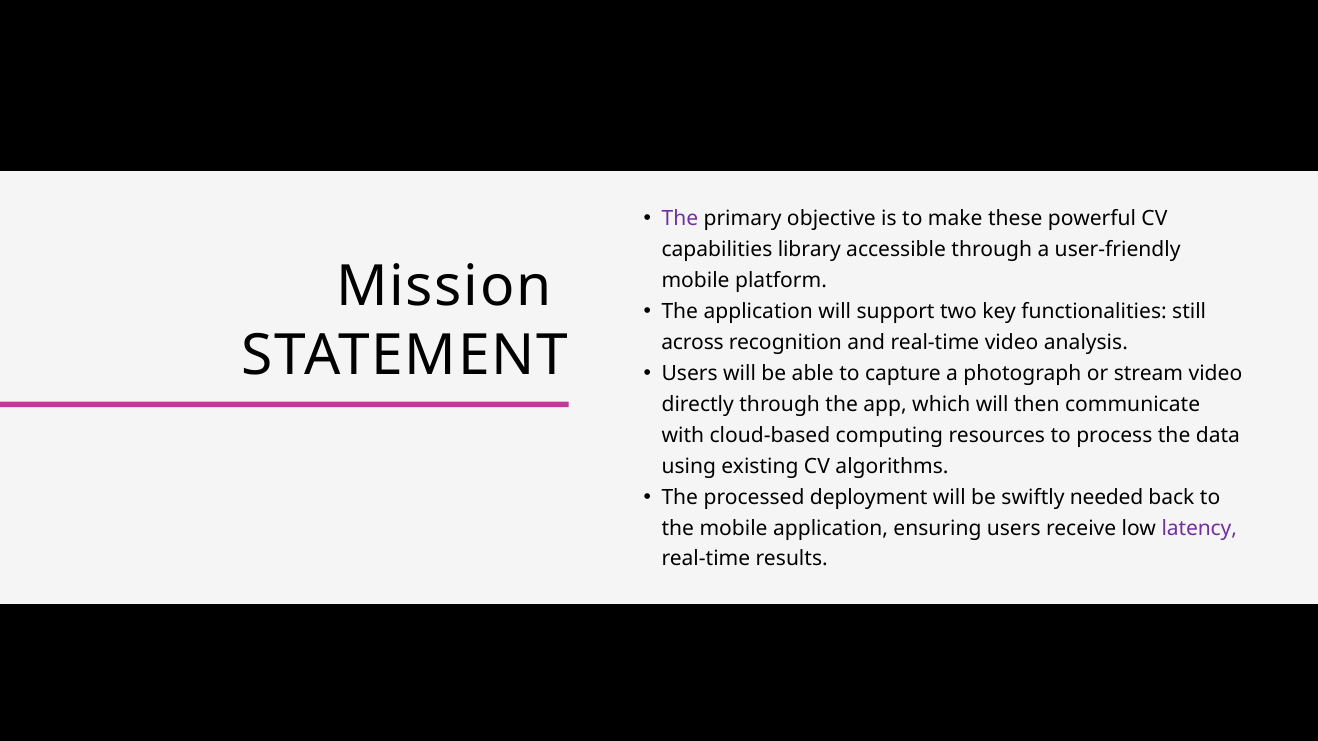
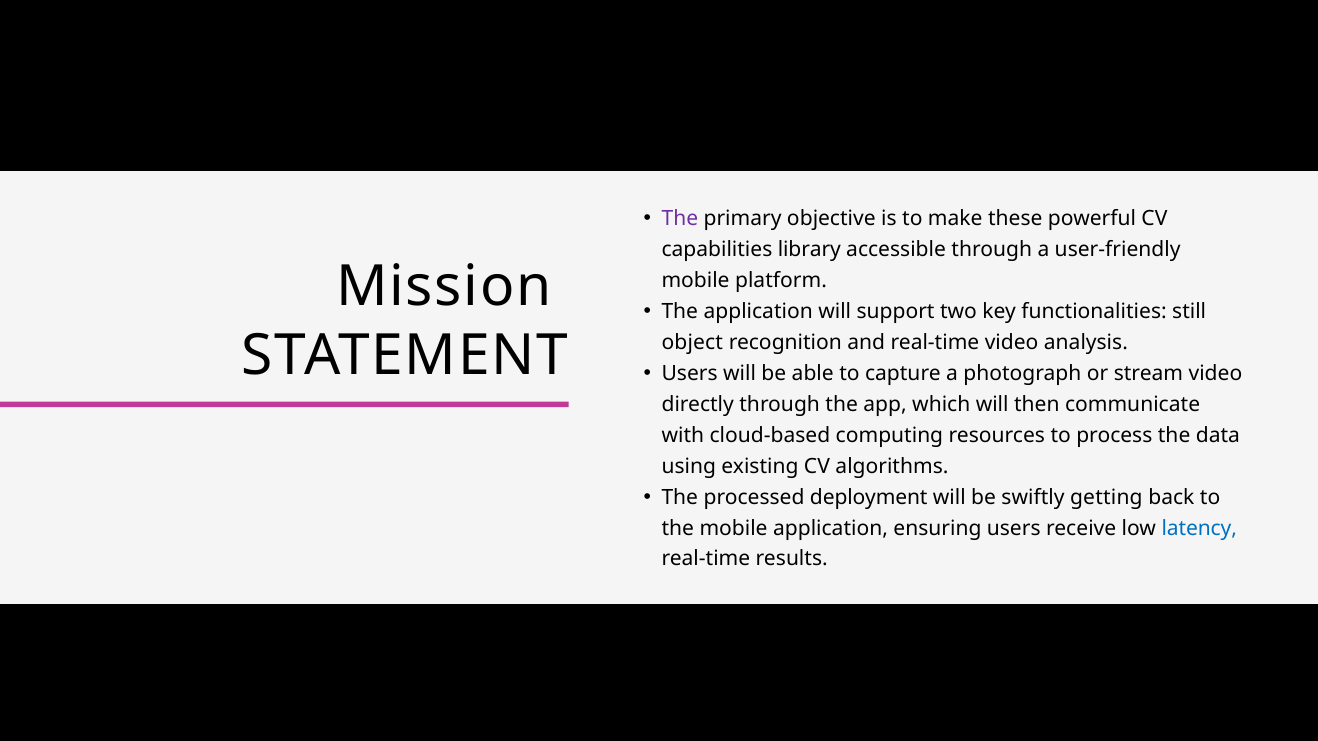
across: across -> object
needed: needed -> getting
latency colour: purple -> blue
